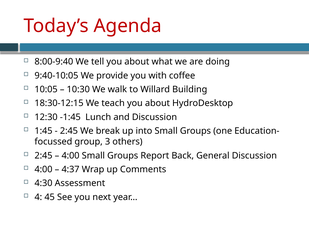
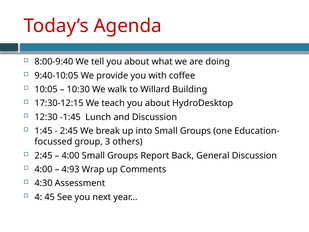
18:30-12:15: 18:30-12:15 -> 17:30-12:15
4:37: 4:37 -> 4:93
